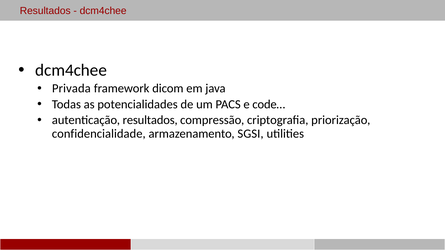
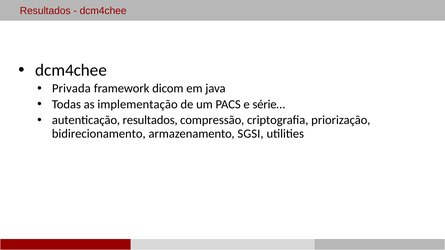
potencialidades: potencialidades -> implementação
code…: code… -> série…
confidencialidade: confidencialidade -> bidirecionamento
